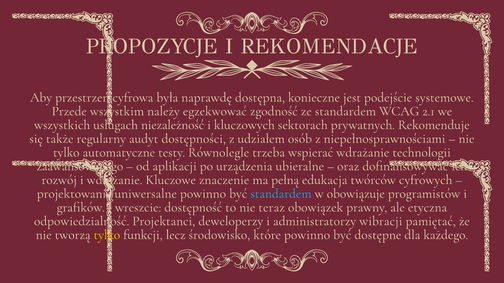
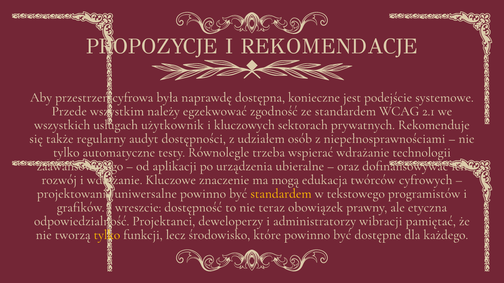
niezależność: niezależność -> użytkownik
pełną: pełną -> mogą
standardem at (281, 194) colour: light blue -> yellow
obowiązuje: obowiązuje -> tekstowego
